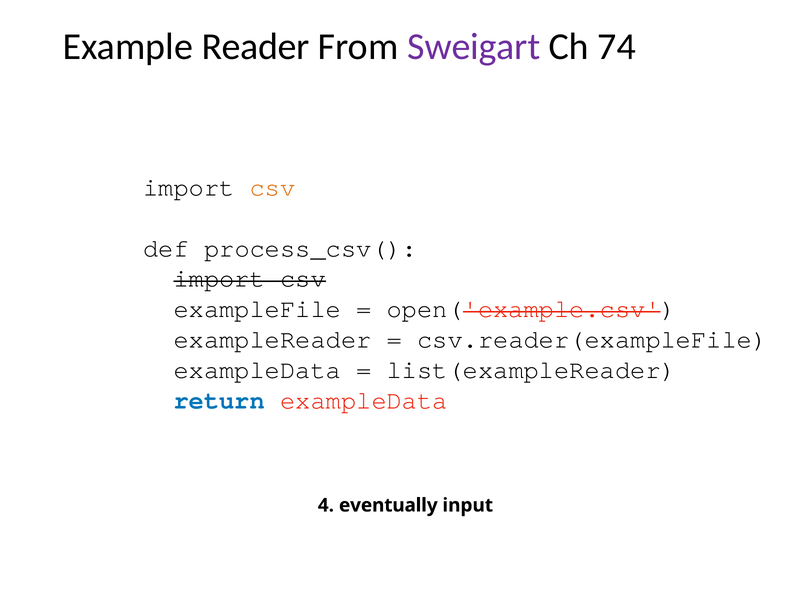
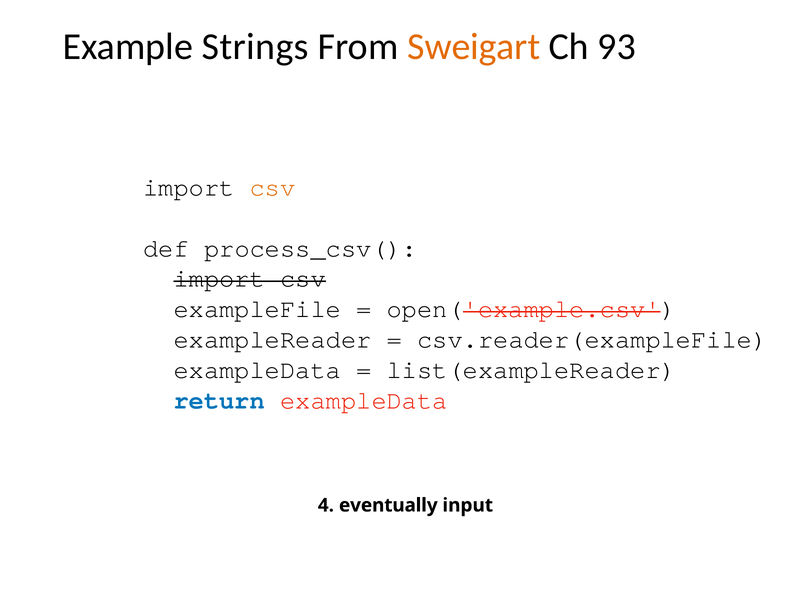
Reader: Reader -> Strings
Sweigart colour: purple -> orange
74: 74 -> 93
